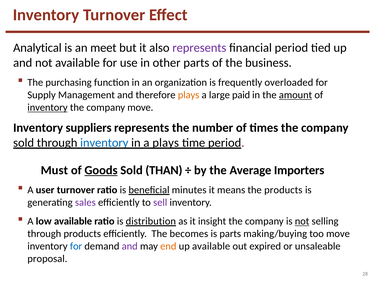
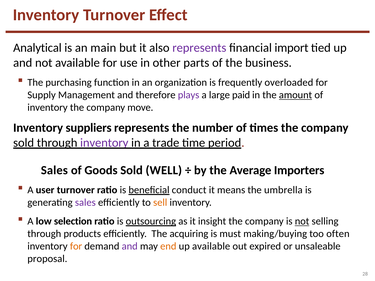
meet: meet -> main
financial period: period -> import
plays at (189, 95) colour: orange -> purple
inventory at (48, 108) underline: present -> none
inventory at (104, 143) colour: blue -> purple
a plays: plays -> trade
Must at (54, 170): Must -> Sales
Goods underline: present -> none
THAN: THAN -> WELL
minutes: minutes -> conduct
the products: products -> umbrella
sell colour: purple -> orange
low available: available -> selection
distribution: distribution -> outsourcing
becomes: becomes -> acquiring
is parts: parts -> must
too move: move -> often
for at (76, 246) colour: blue -> orange
